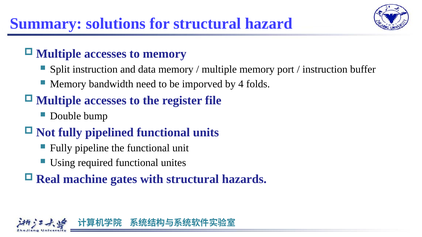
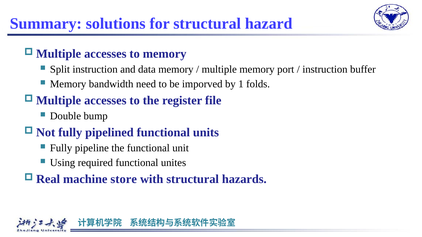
4: 4 -> 1
gates: gates -> store
